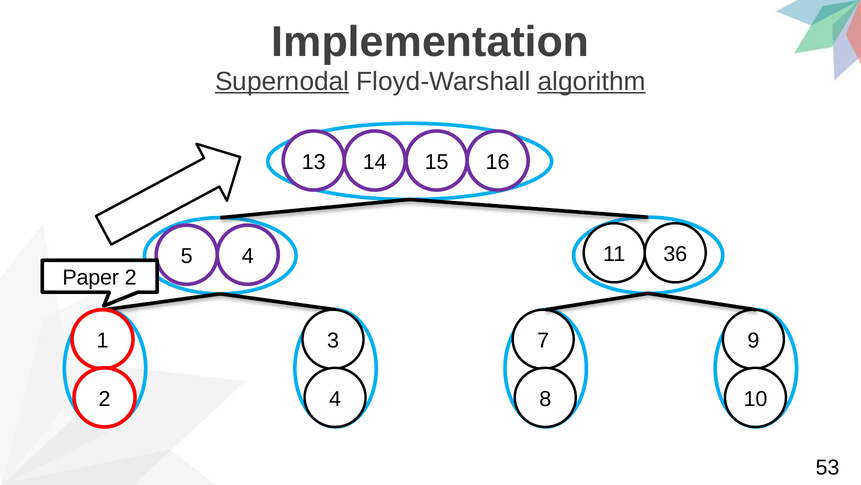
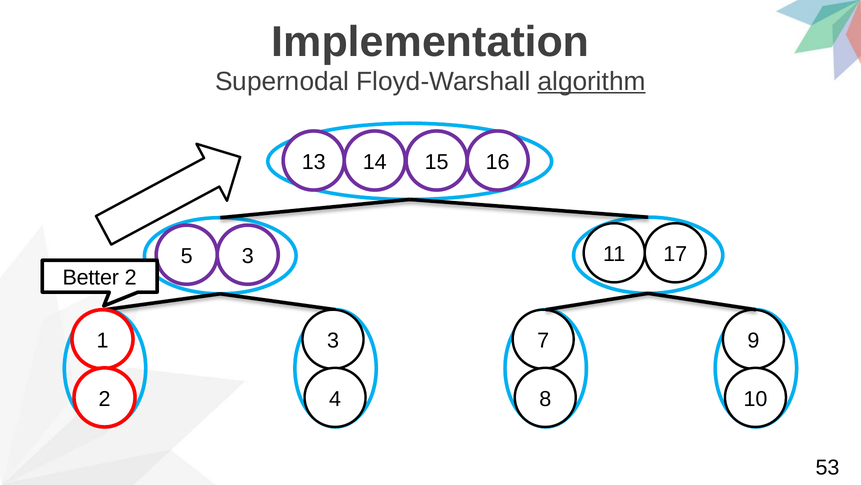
Supernodal underline: present -> none
5 4: 4 -> 3
36: 36 -> 17
Paper: Paper -> Better
